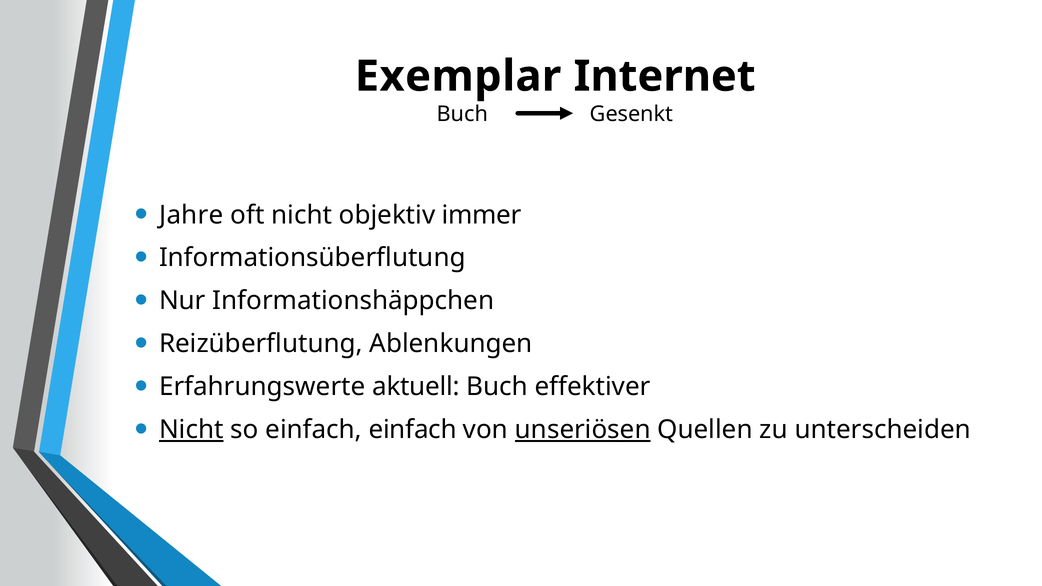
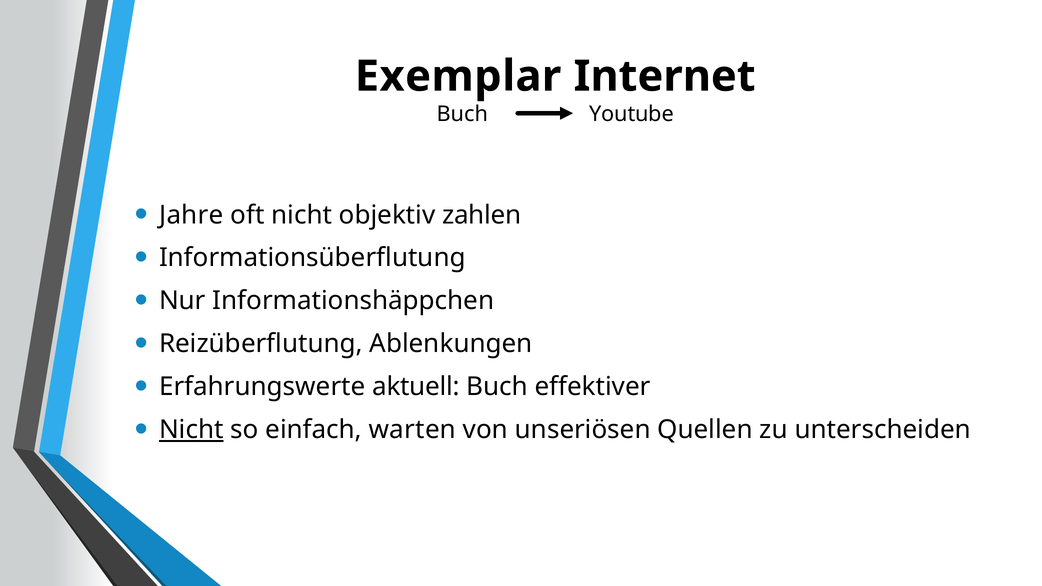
Gesenkt: Gesenkt -> Youtube
immer: immer -> zahlen
einfach einfach: einfach -> warten
unseriösen underline: present -> none
